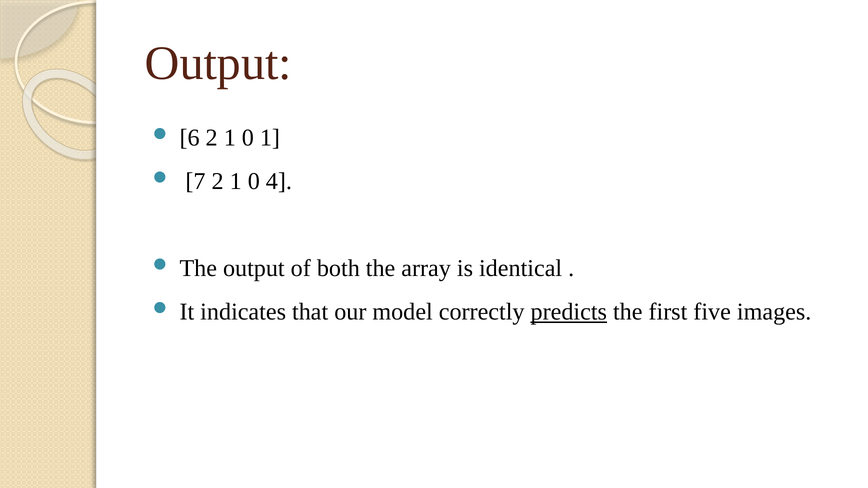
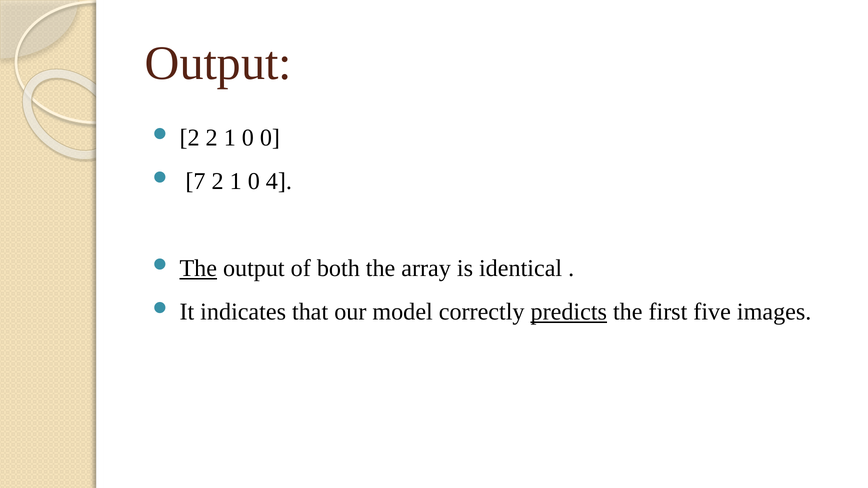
6 at (190, 138): 6 -> 2
0 1: 1 -> 0
The at (198, 268) underline: none -> present
